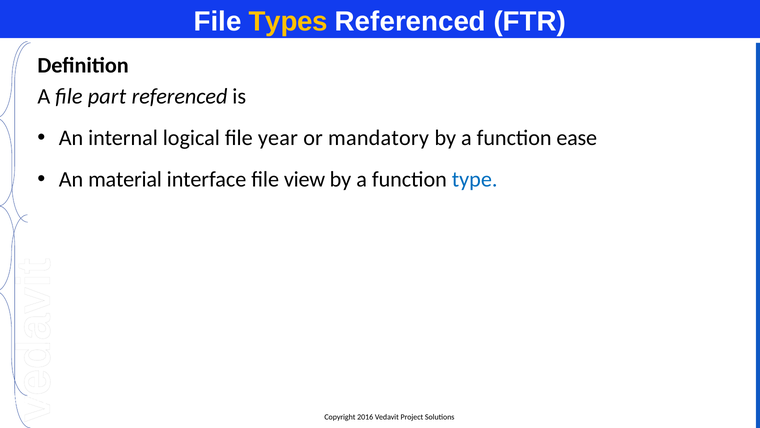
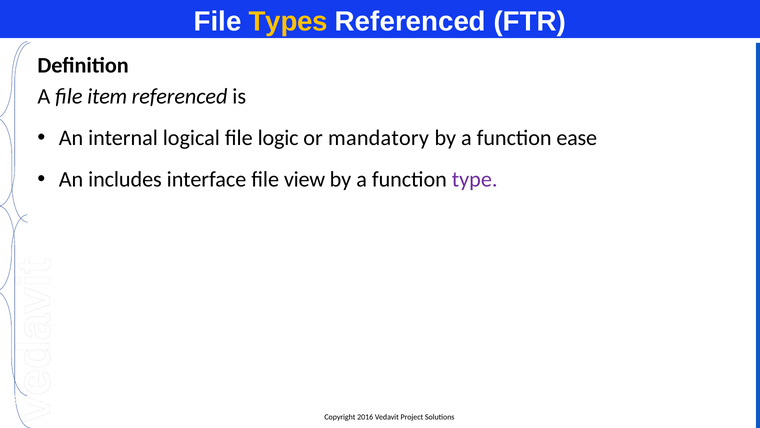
part: part -> item
year: year -> logic
material: material -> includes
type colour: blue -> purple
